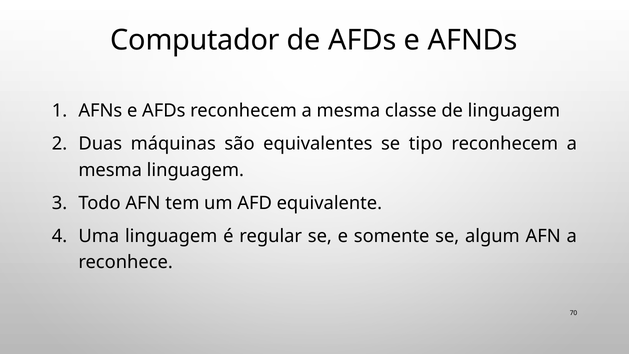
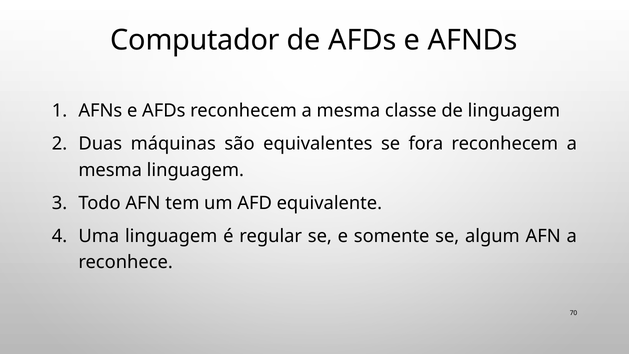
tipo: tipo -> fora
